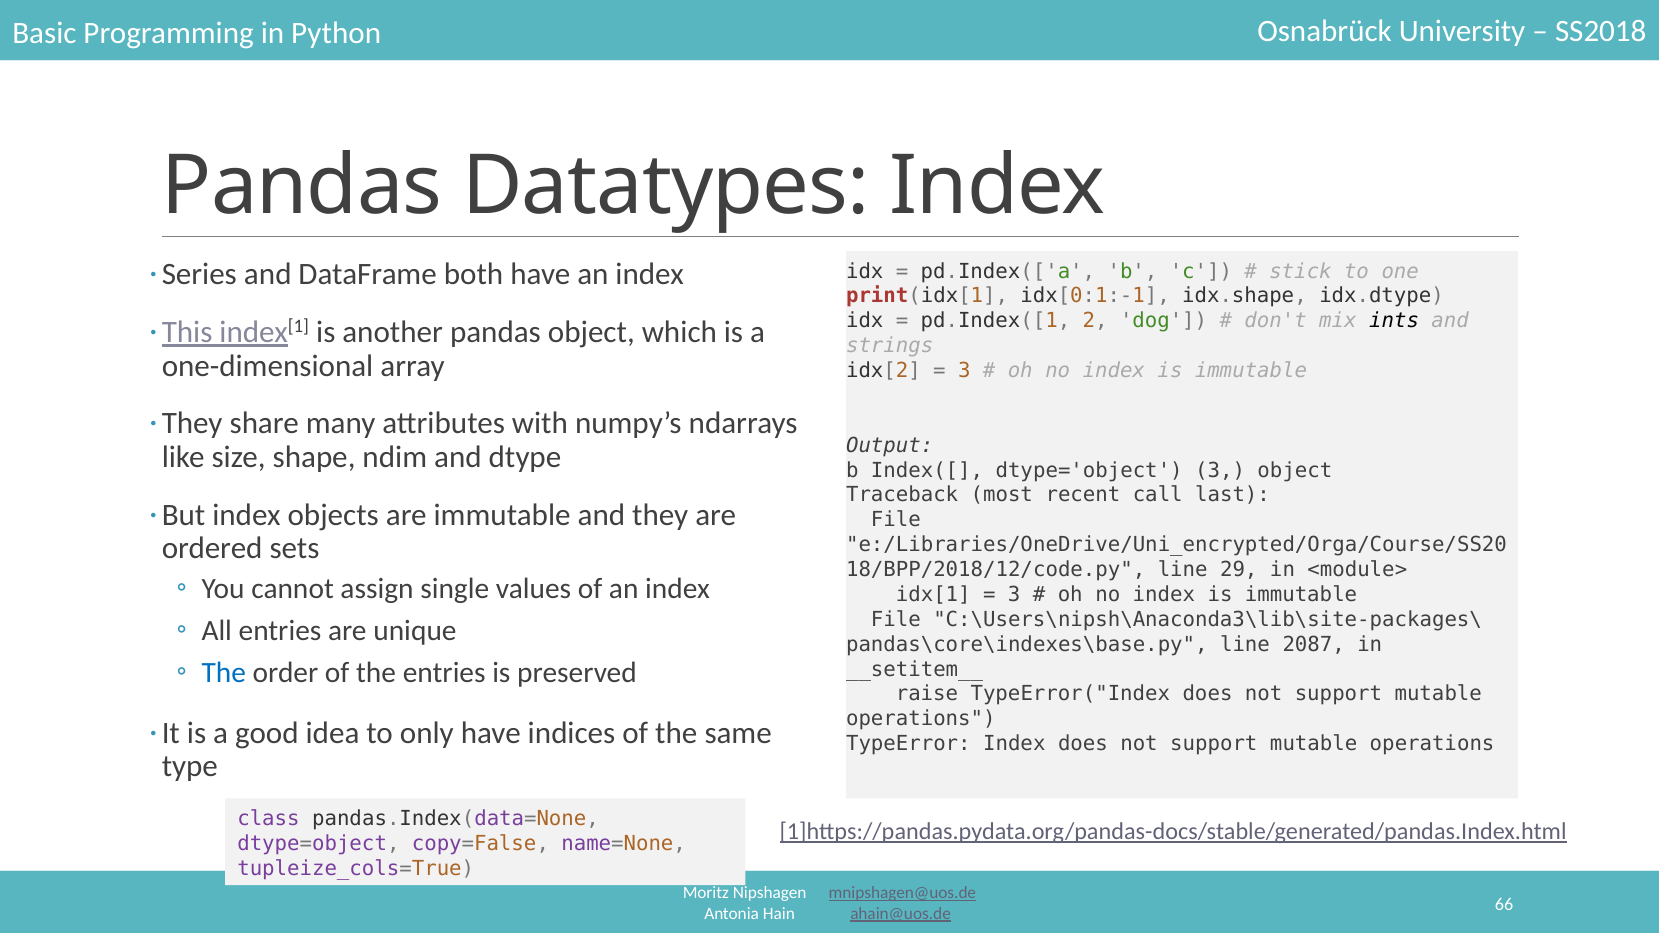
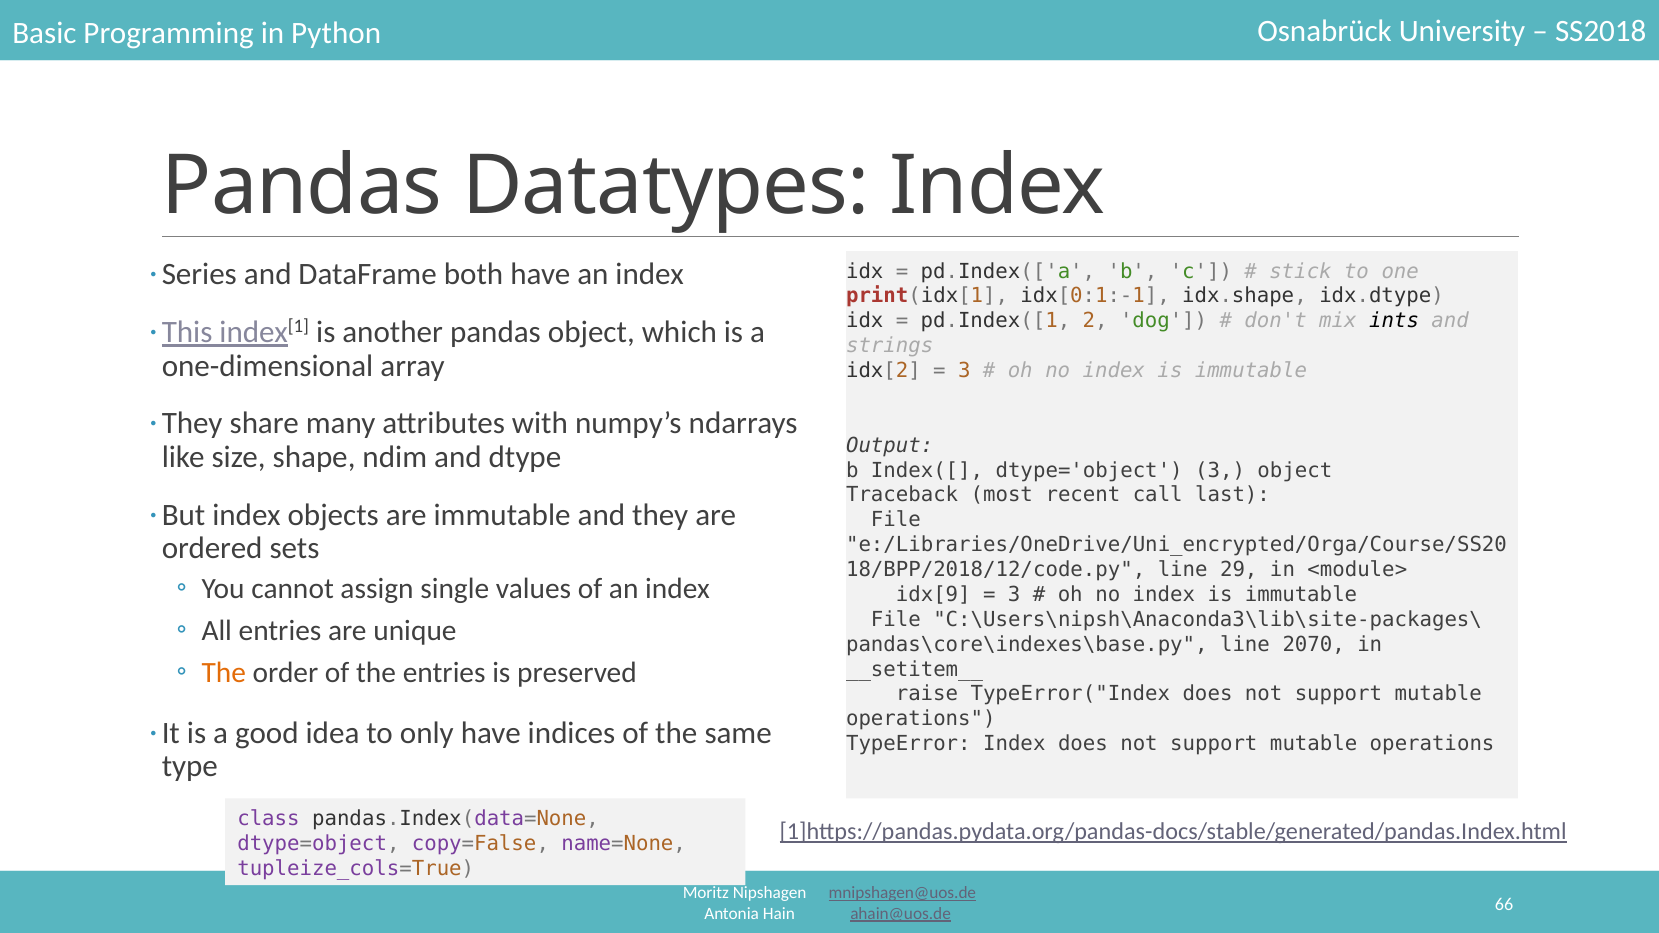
idx[1: idx[1 -> idx[9
2087: 2087 -> 2070
The at (224, 673) colour: blue -> orange
